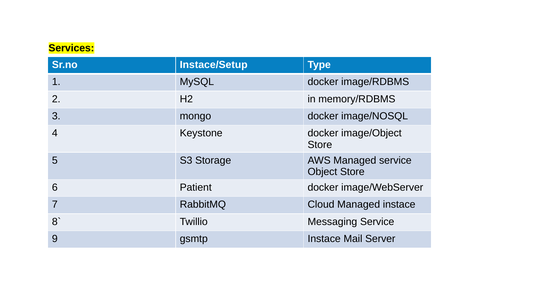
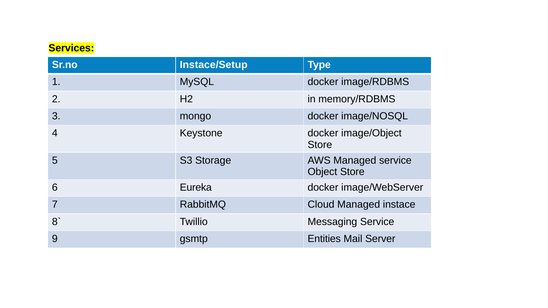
Patient: Patient -> Eureka
gsmtp Instace: Instace -> Entities
